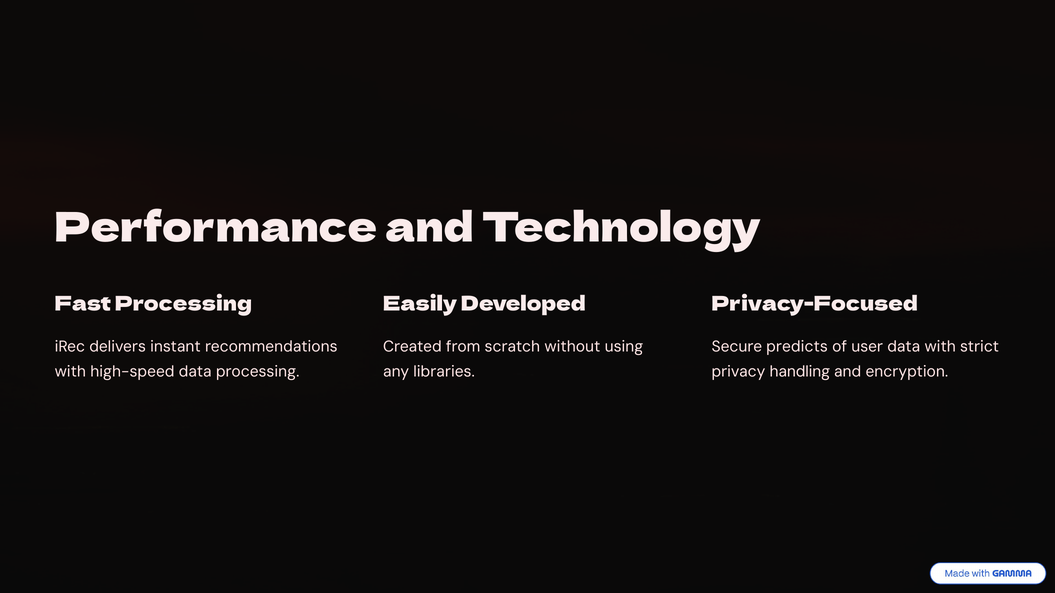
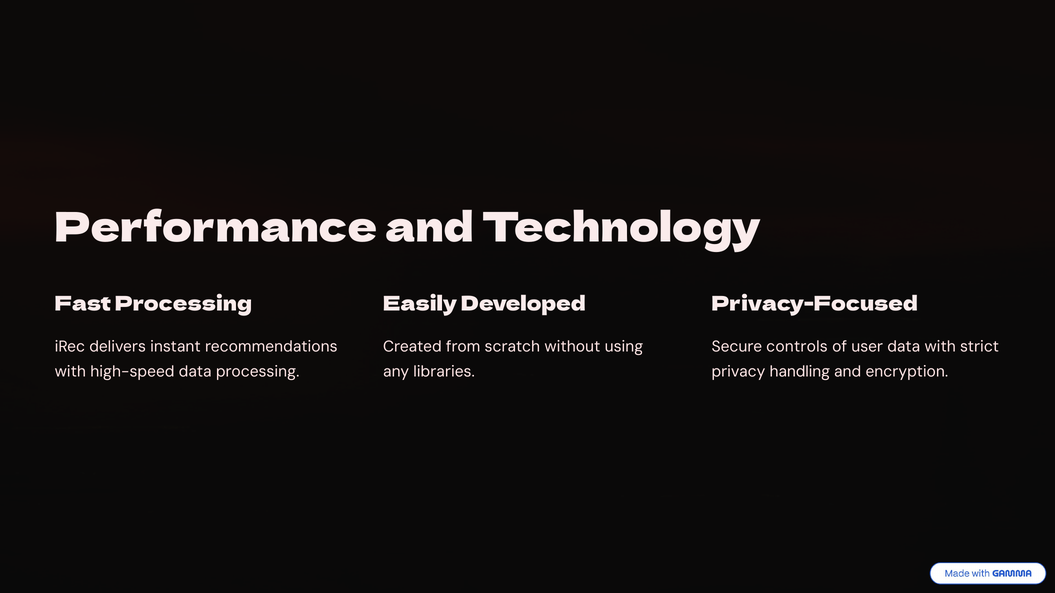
predicts: predicts -> controls
